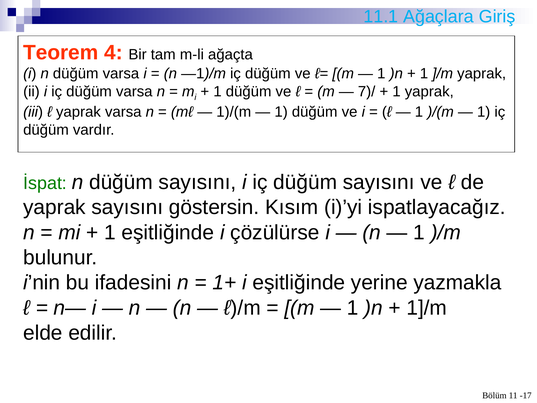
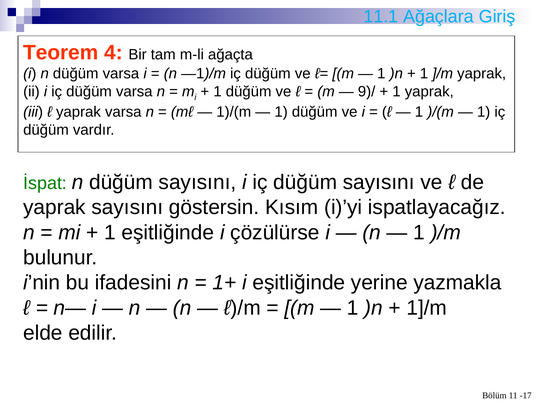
7)/: 7)/ -> 9)/
